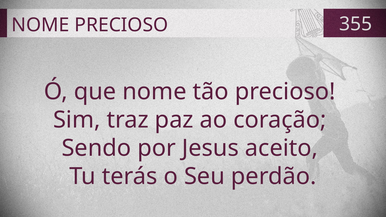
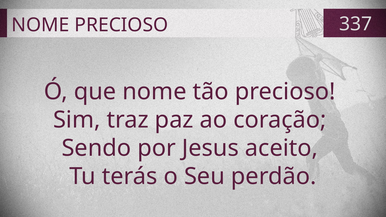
355: 355 -> 337
